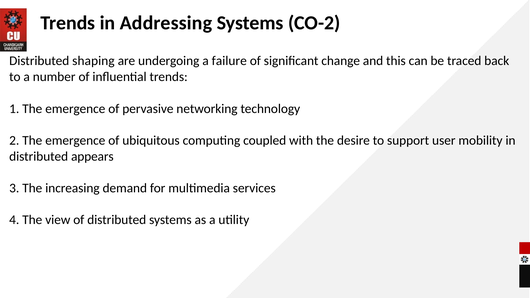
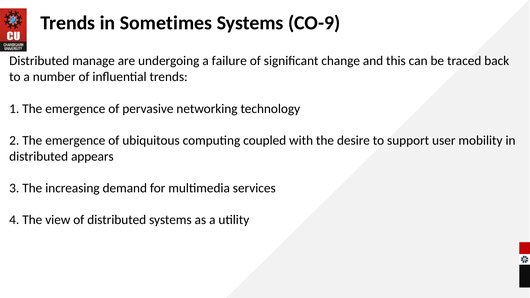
Addressing: Addressing -> Sometimes
CO-2: CO-2 -> CO-9
shaping: shaping -> manage
